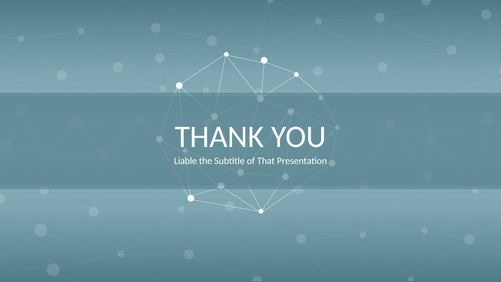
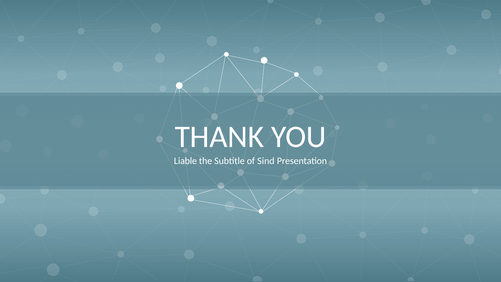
That: That -> Sind
